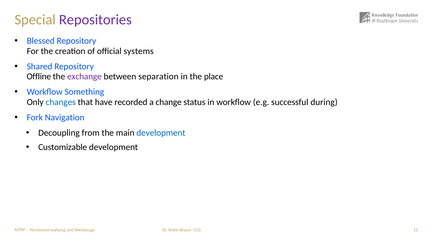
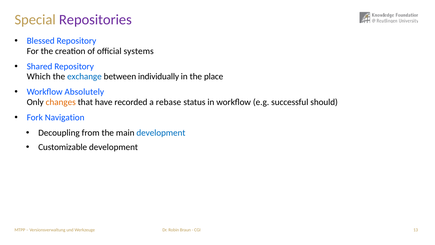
Offline: Offline -> Which
exchange colour: purple -> blue
separation: separation -> individually
Something: Something -> Absolutely
changes colour: blue -> orange
change: change -> rebase
during: during -> should
